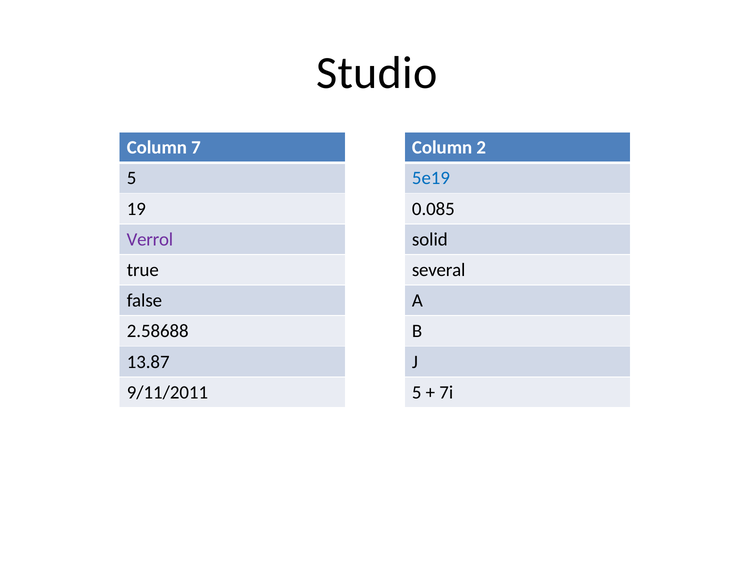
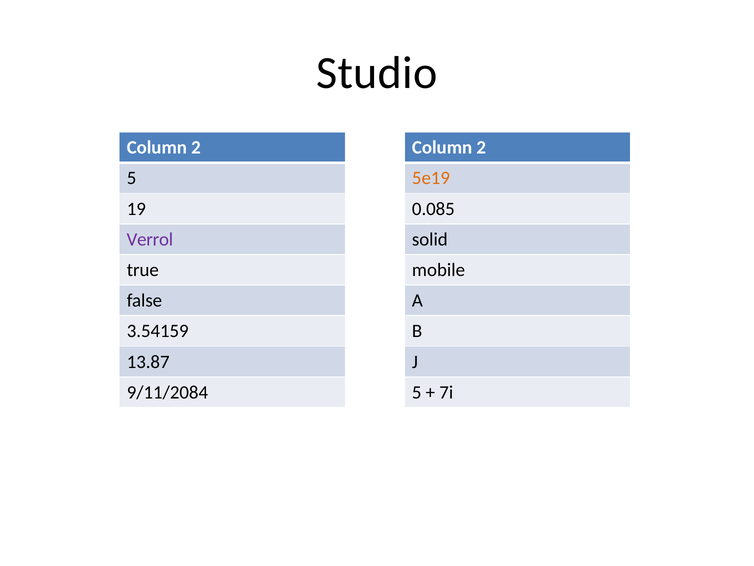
7 at (196, 147): 7 -> 2
5e19 colour: blue -> orange
several: several -> mobile
2.58688: 2.58688 -> 3.54159
9/11/2011: 9/11/2011 -> 9/11/2084
